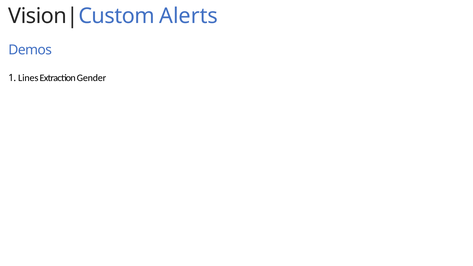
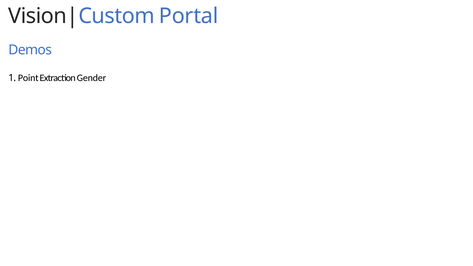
Alerts: Alerts -> Portal
Lines: Lines -> Point
